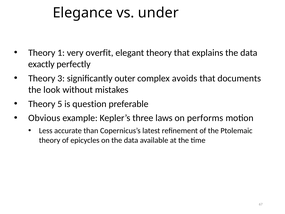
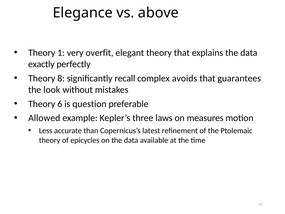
under: under -> above
3: 3 -> 8
outer: outer -> recall
documents: documents -> guarantees
5: 5 -> 6
Obvious: Obvious -> Allowed
performs: performs -> measures
